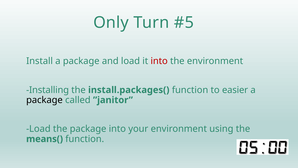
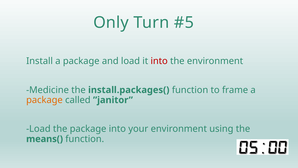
Installing: Installing -> Medicine
easier: easier -> frame
package at (44, 100) colour: black -> orange
